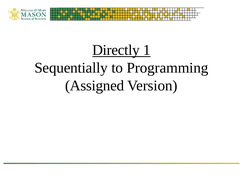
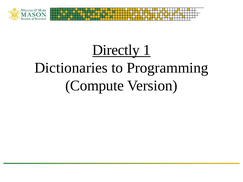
Sequentially: Sequentially -> Dictionaries
Assigned: Assigned -> Compute
